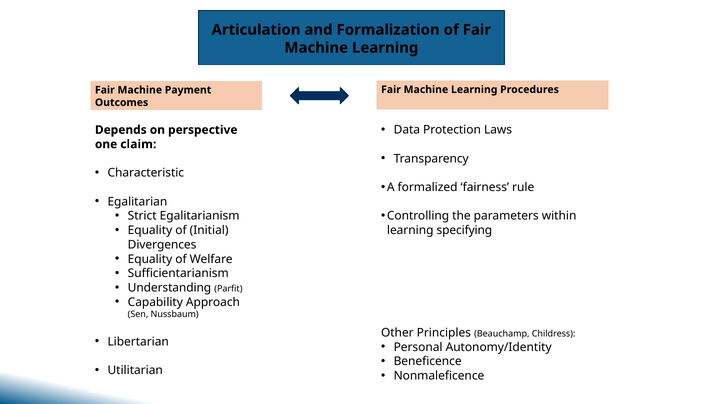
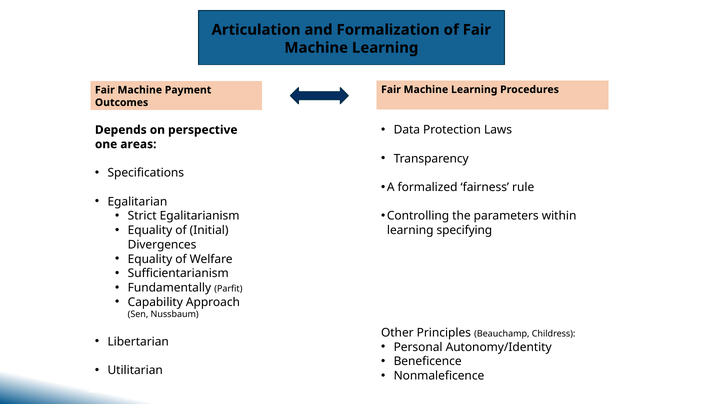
claim: claim -> areas
Characteristic: Characteristic -> Specifications
Understanding: Understanding -> Fundamentally
